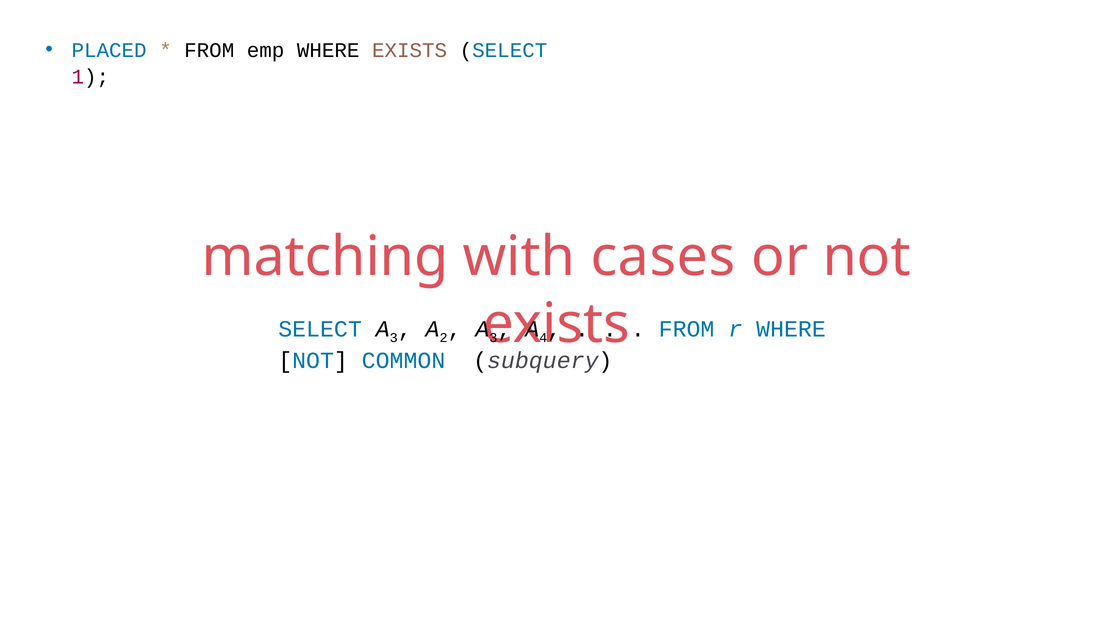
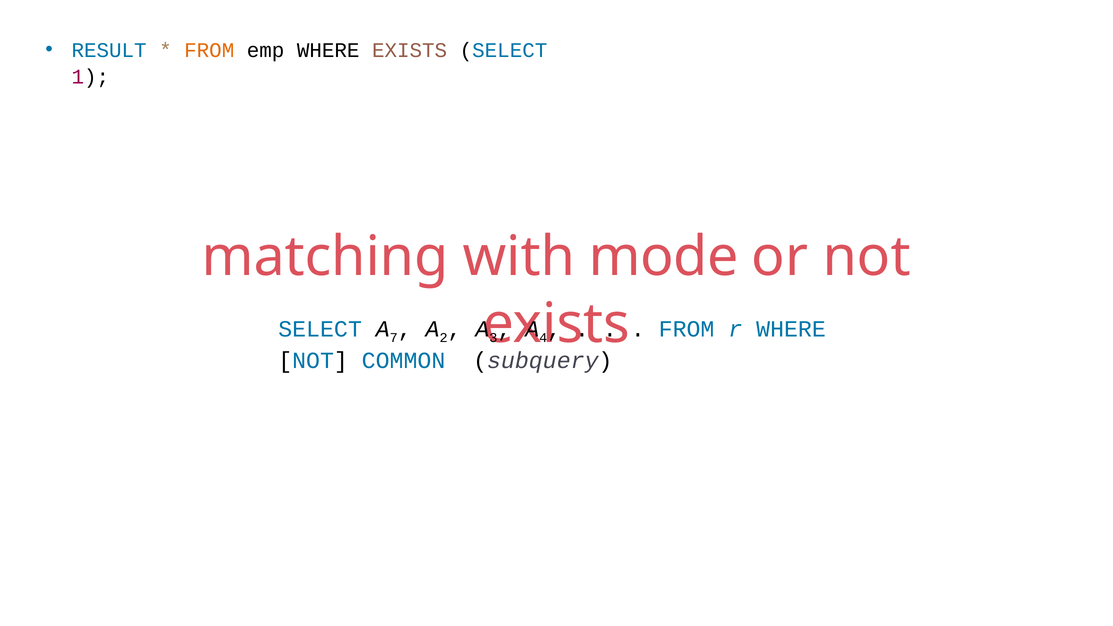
PLACED: PLACED -> RESULT
FROM at (209, 50) colour: black -> orange
cases: cases -> mode
3 at (394, 338): 3 -> 7
